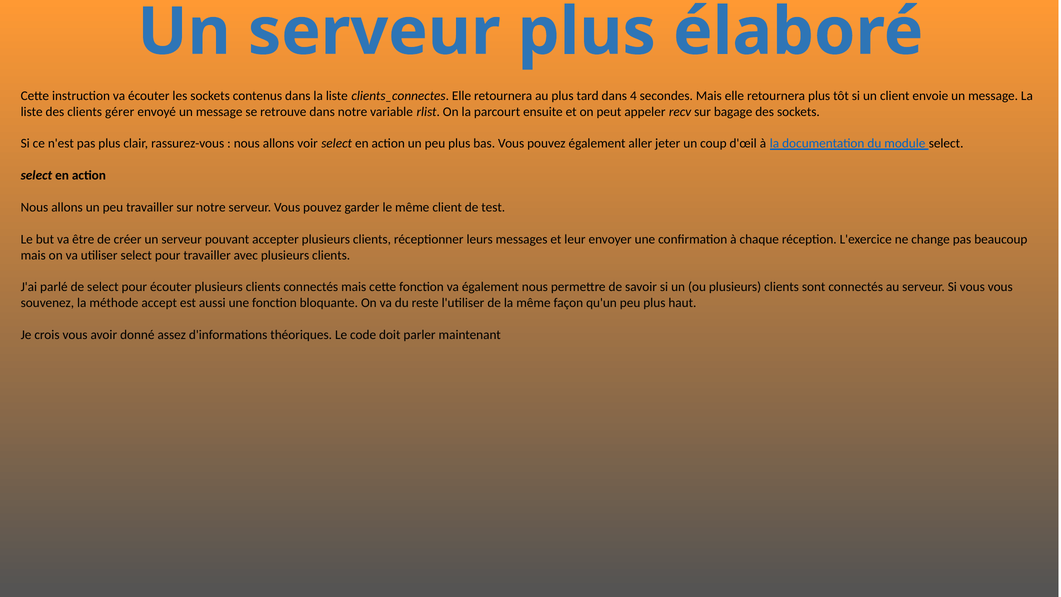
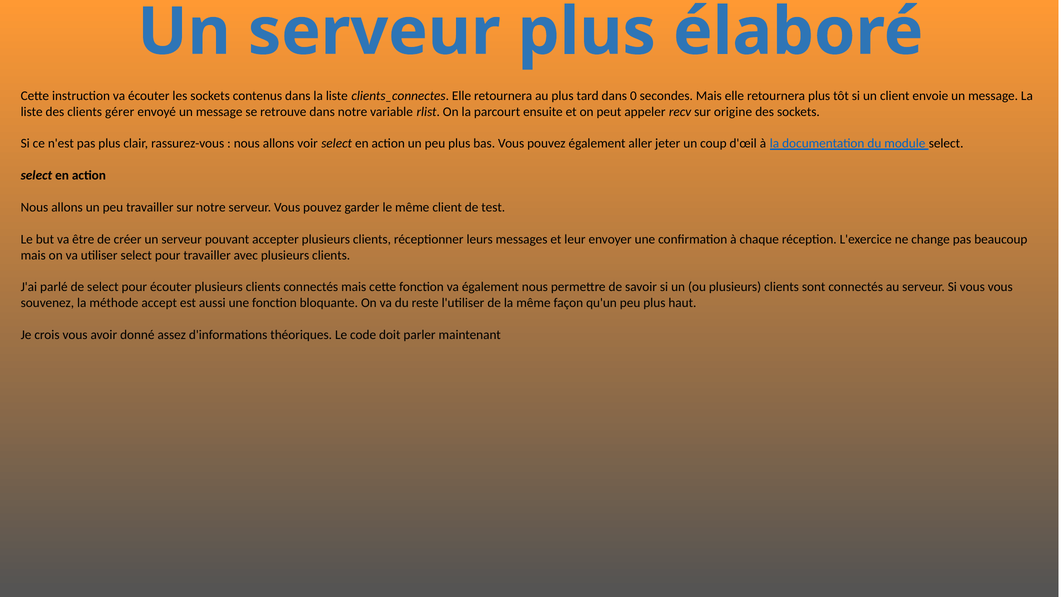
4: 4 -> 0
bagage: bagage -> origine
